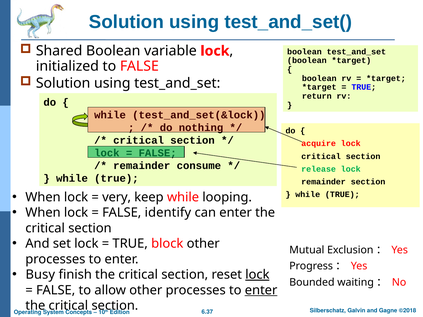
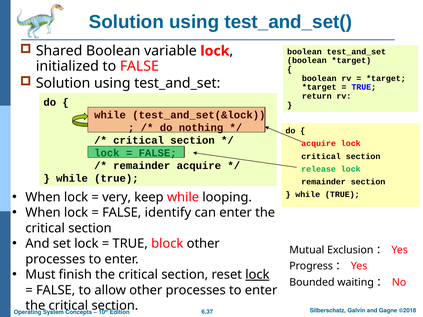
remainder consume: consume -> acquire
Busy: Busy -> Must
enter at (261, 290) underline: present -> none
